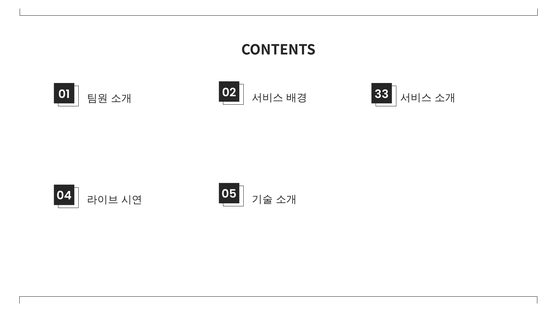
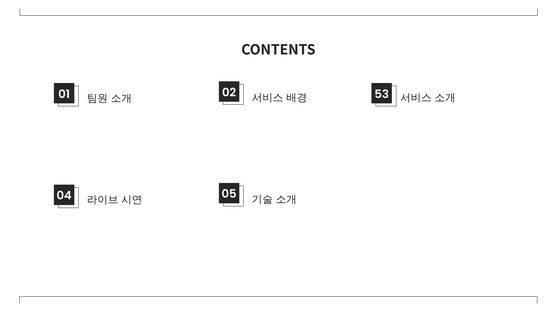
33: 33 -> 53
